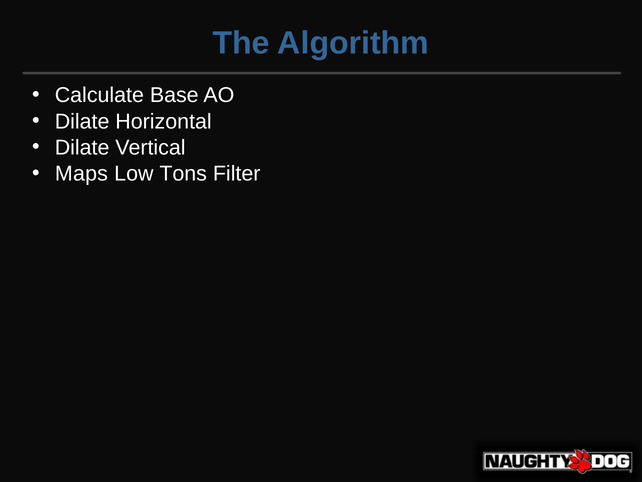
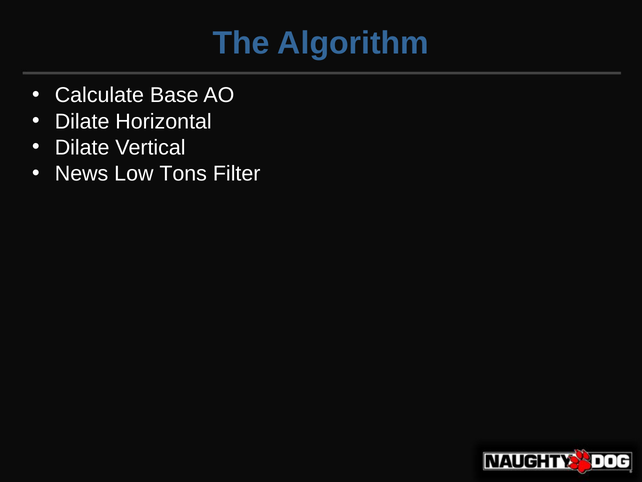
Maps: Maps -> News
